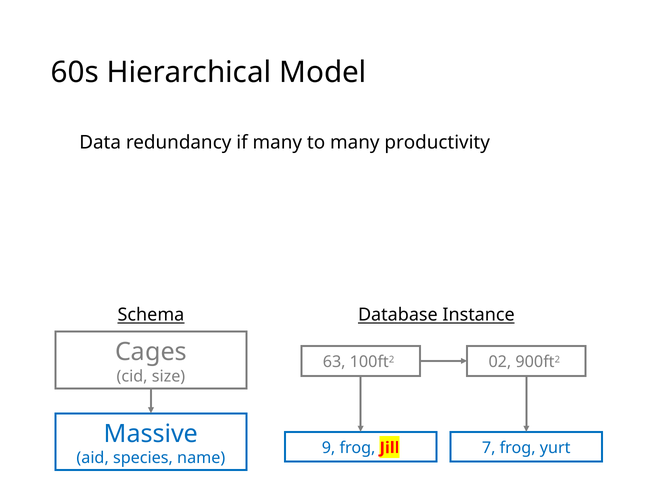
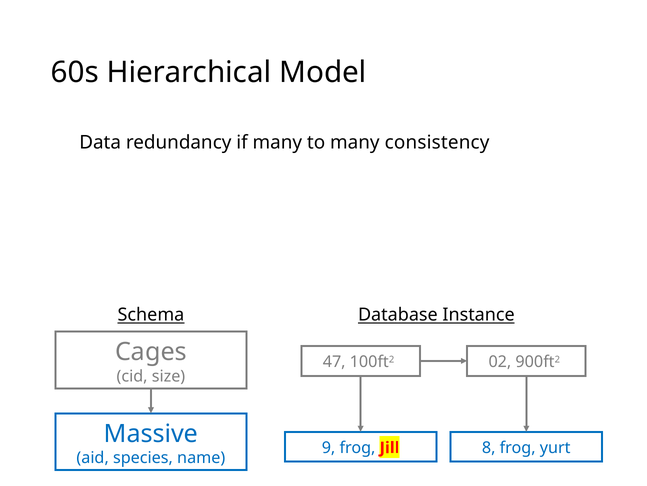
productivity: productivity -> consistency
63: 63 -> 47
7: 7 -> 8
